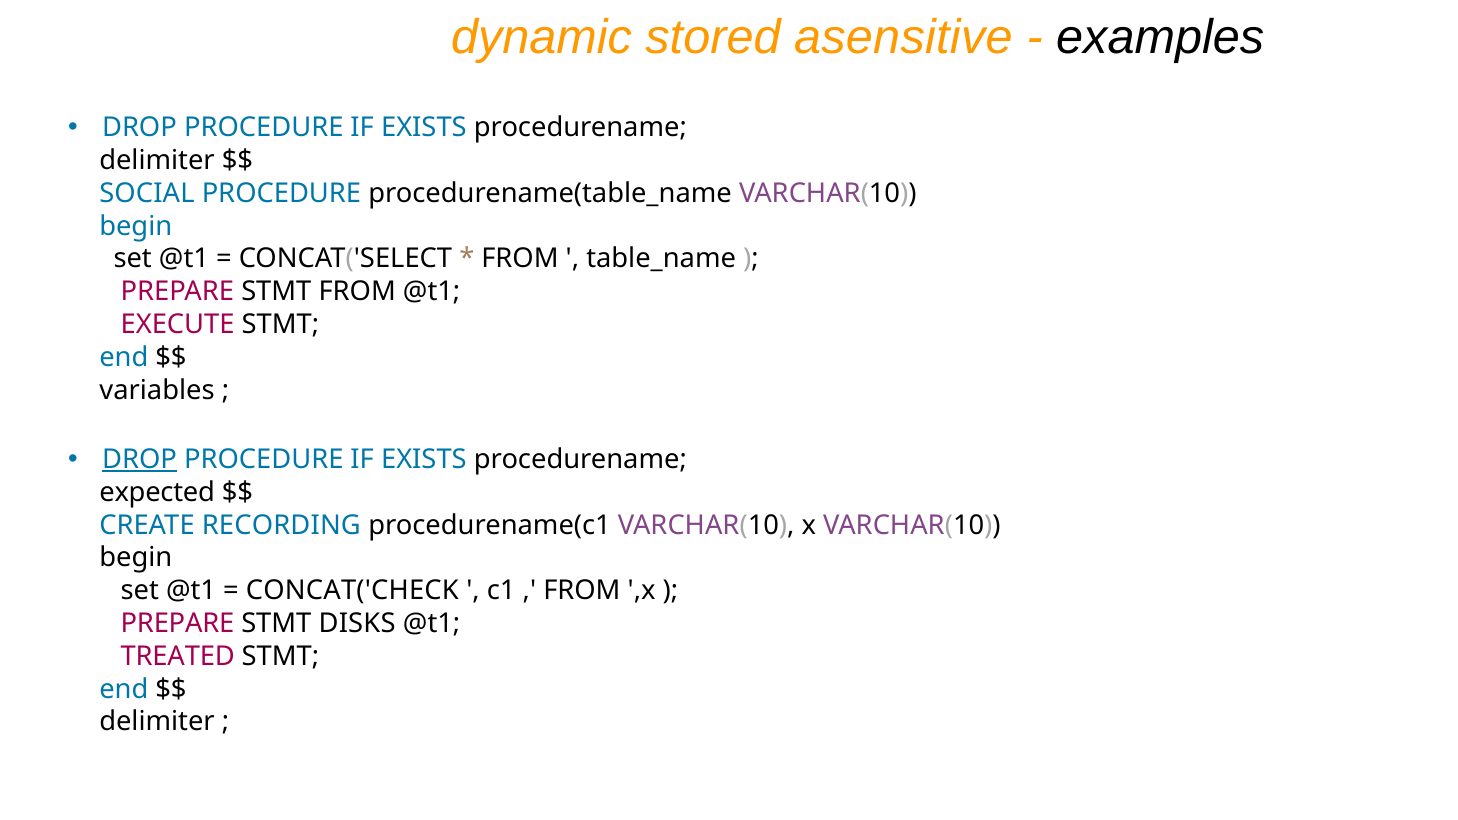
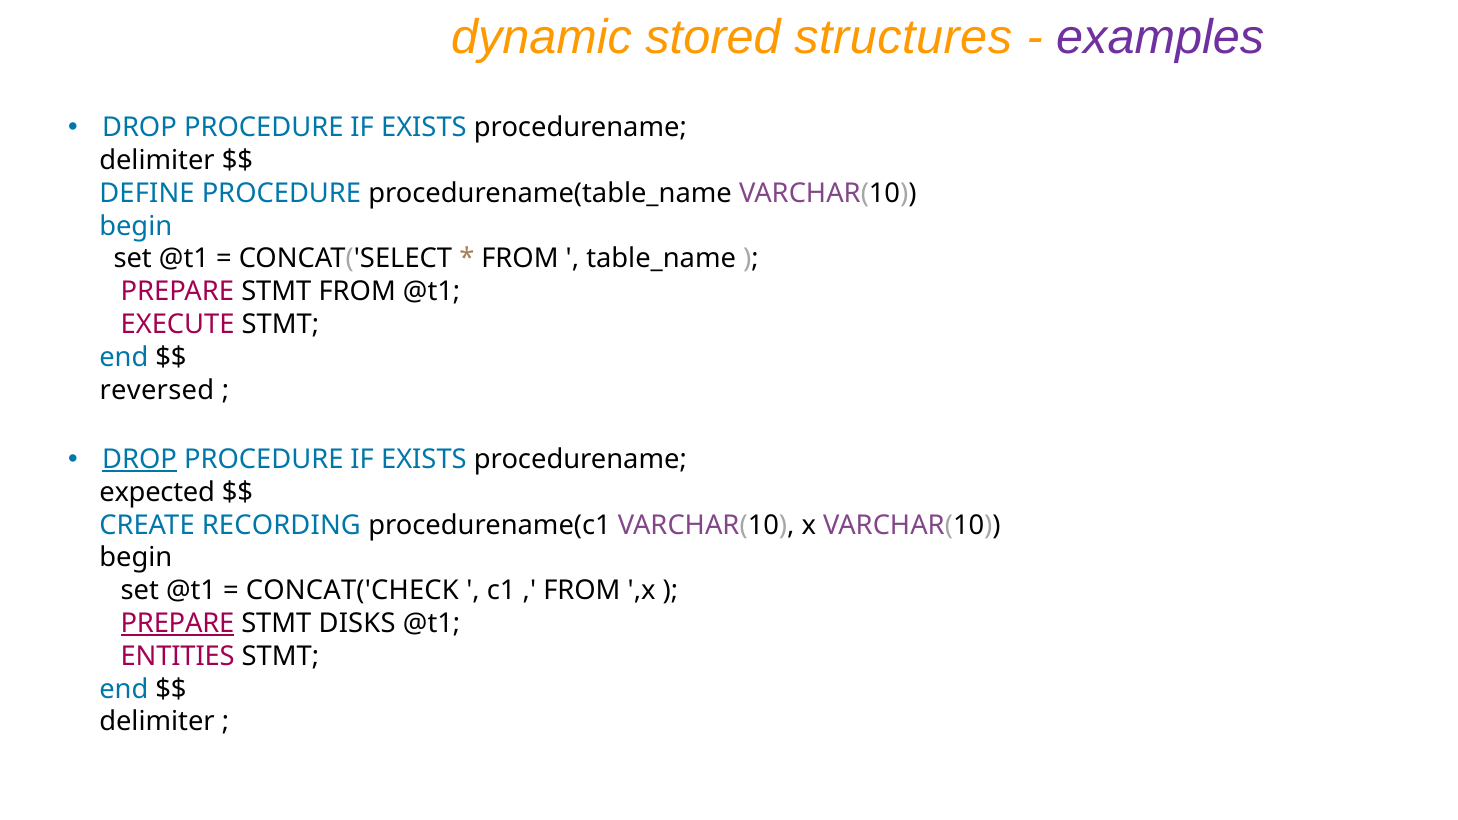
asensitive: asensitive -> structures
examples colour: black -> purple
SOCIAL: SOCIAL -> DEFINE
variables: variables -> reversed
PREPARE at (177, 624) underline: none -> present
TREATED: TREATED -> ENTITIES
